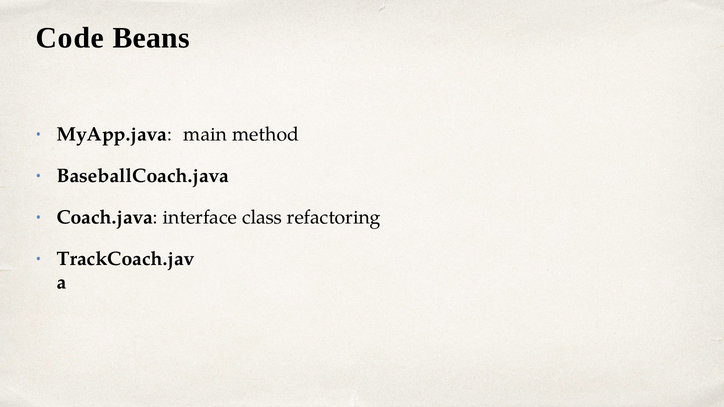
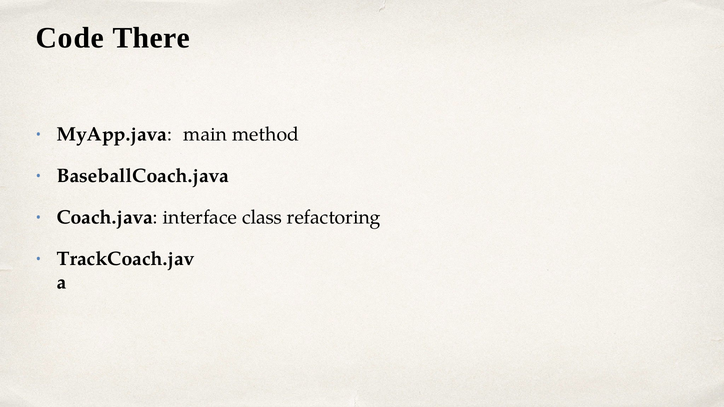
Beans: Beans -> There
